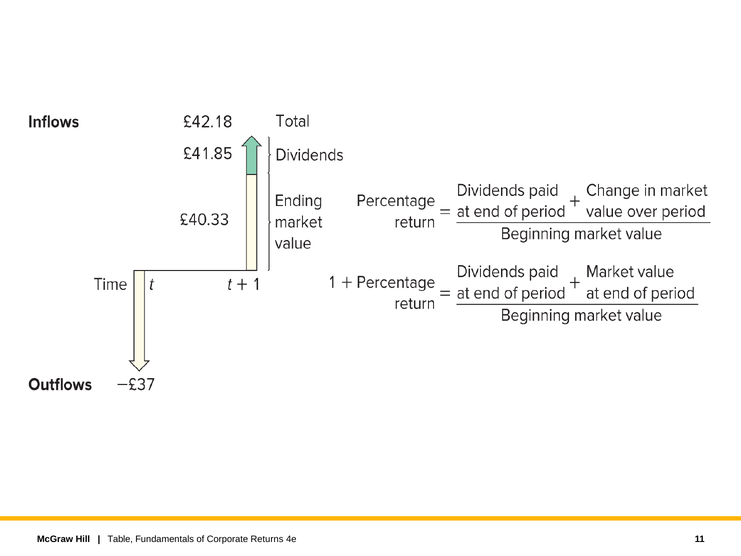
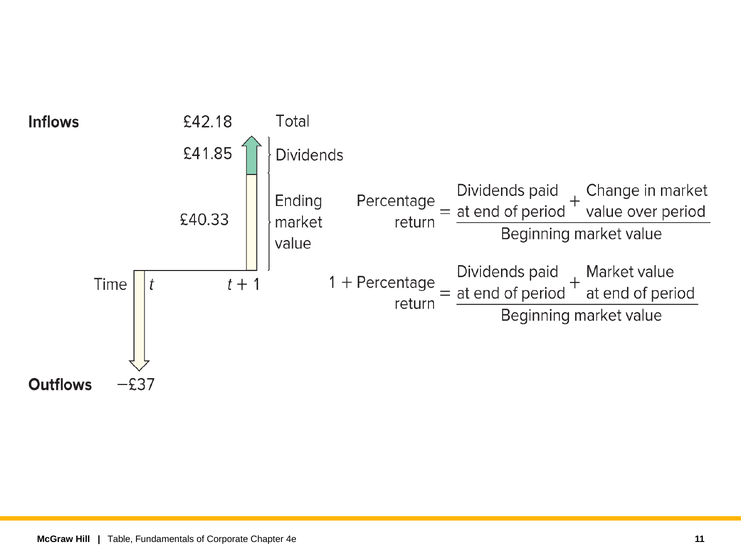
Returns: Returns -> Chapter
